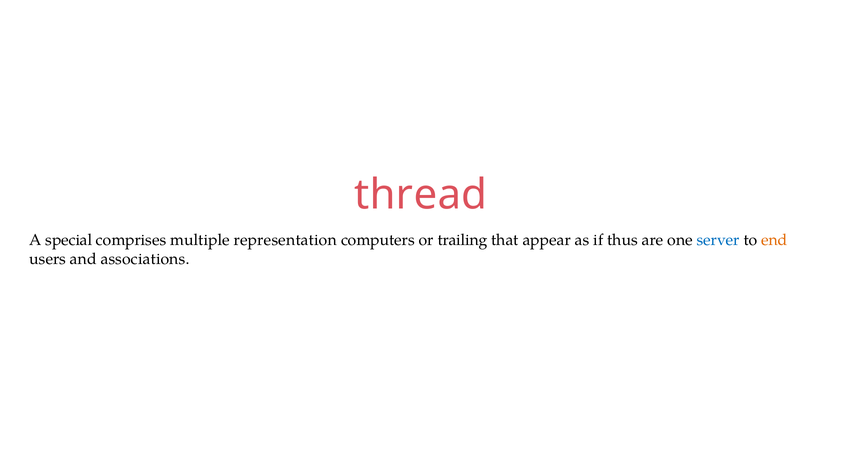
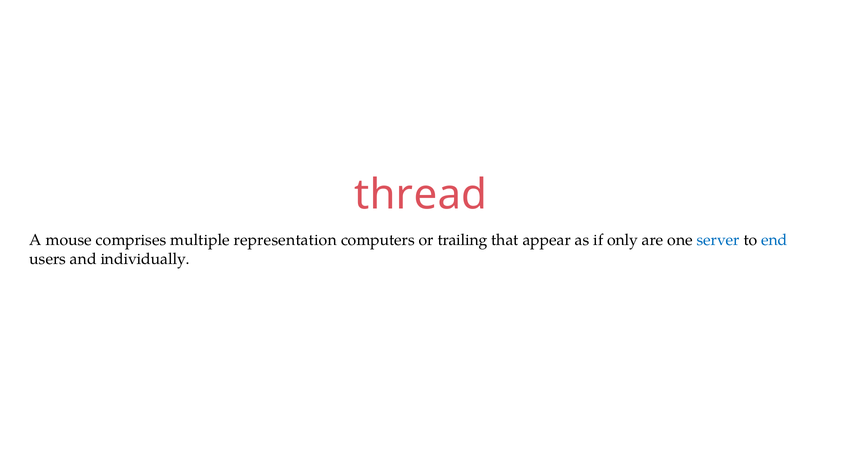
special: special -> mouse
thus: thus -> only
end colour: orange -> blue
associations: associations -> individually
